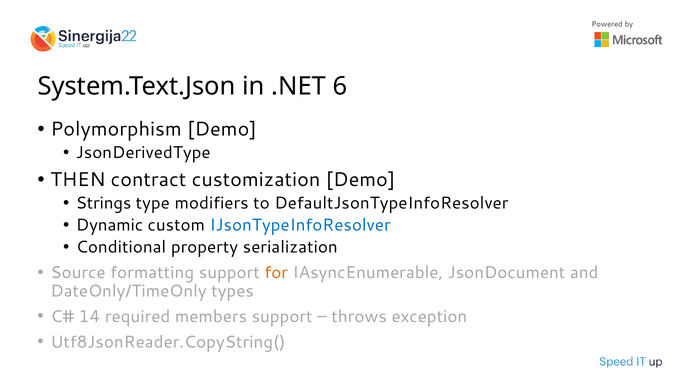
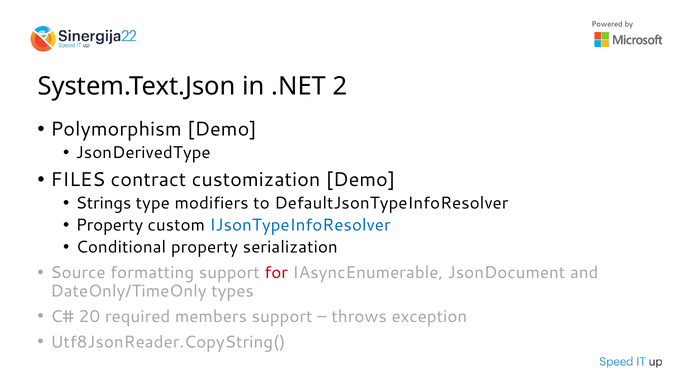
6: 6 -> 2
THEN: THEN -> FILES
Dynamic at (110, 225): Dynamic -> Property
for colour: orange -> red
14: 14 -> 20
